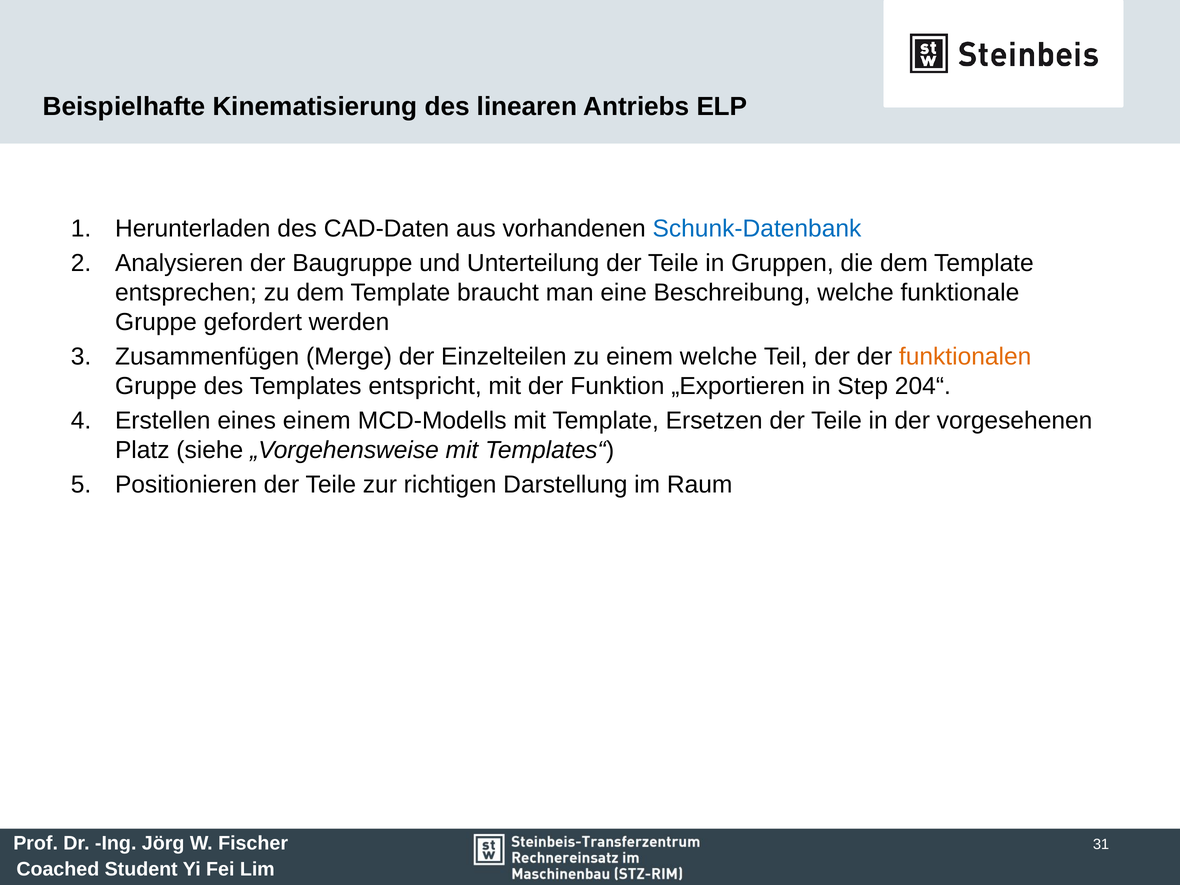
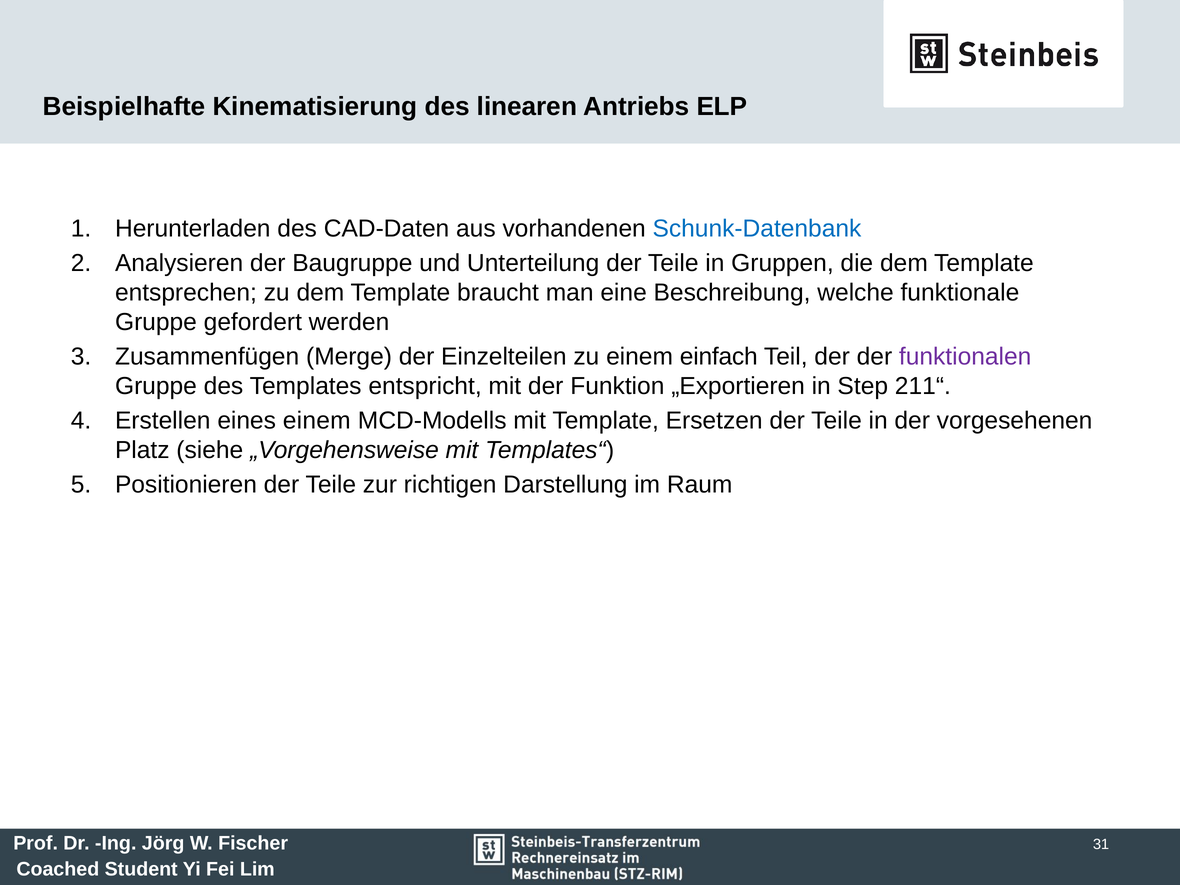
einem welche: welche -> einfach
funktionalen colour: orange -> purple
204“: 204“ -> 211“
